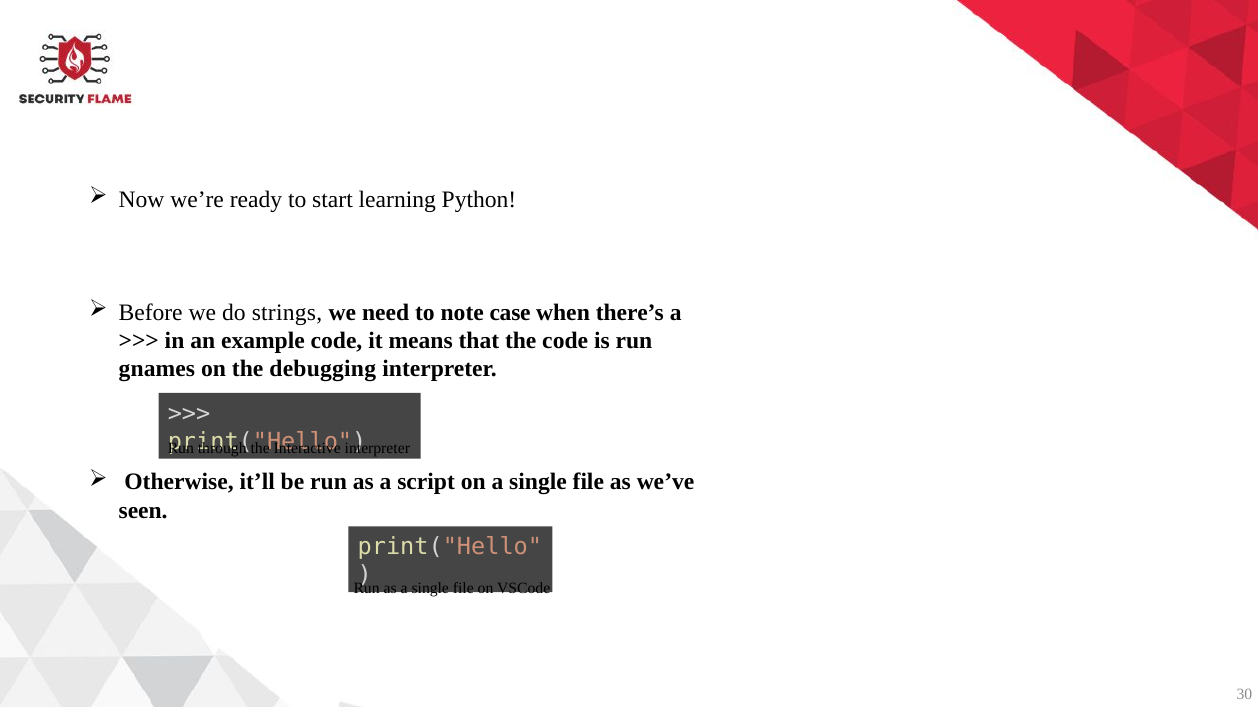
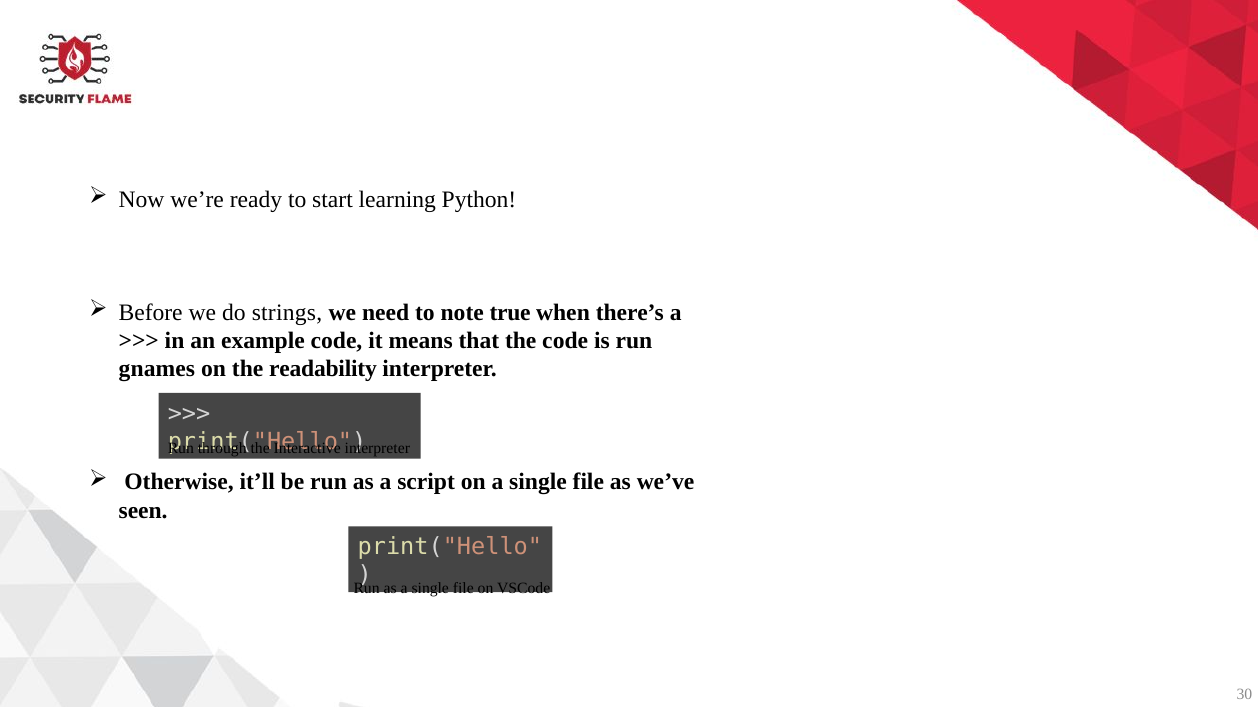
case: case -> true
debugging: debugging -> readability
